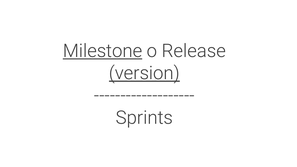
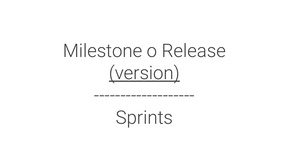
Milestone underline: present -> none
